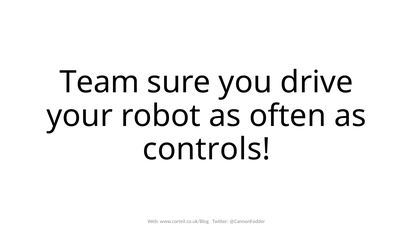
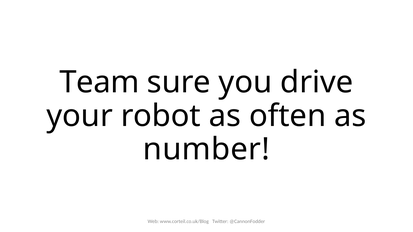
controls: controls -> number
